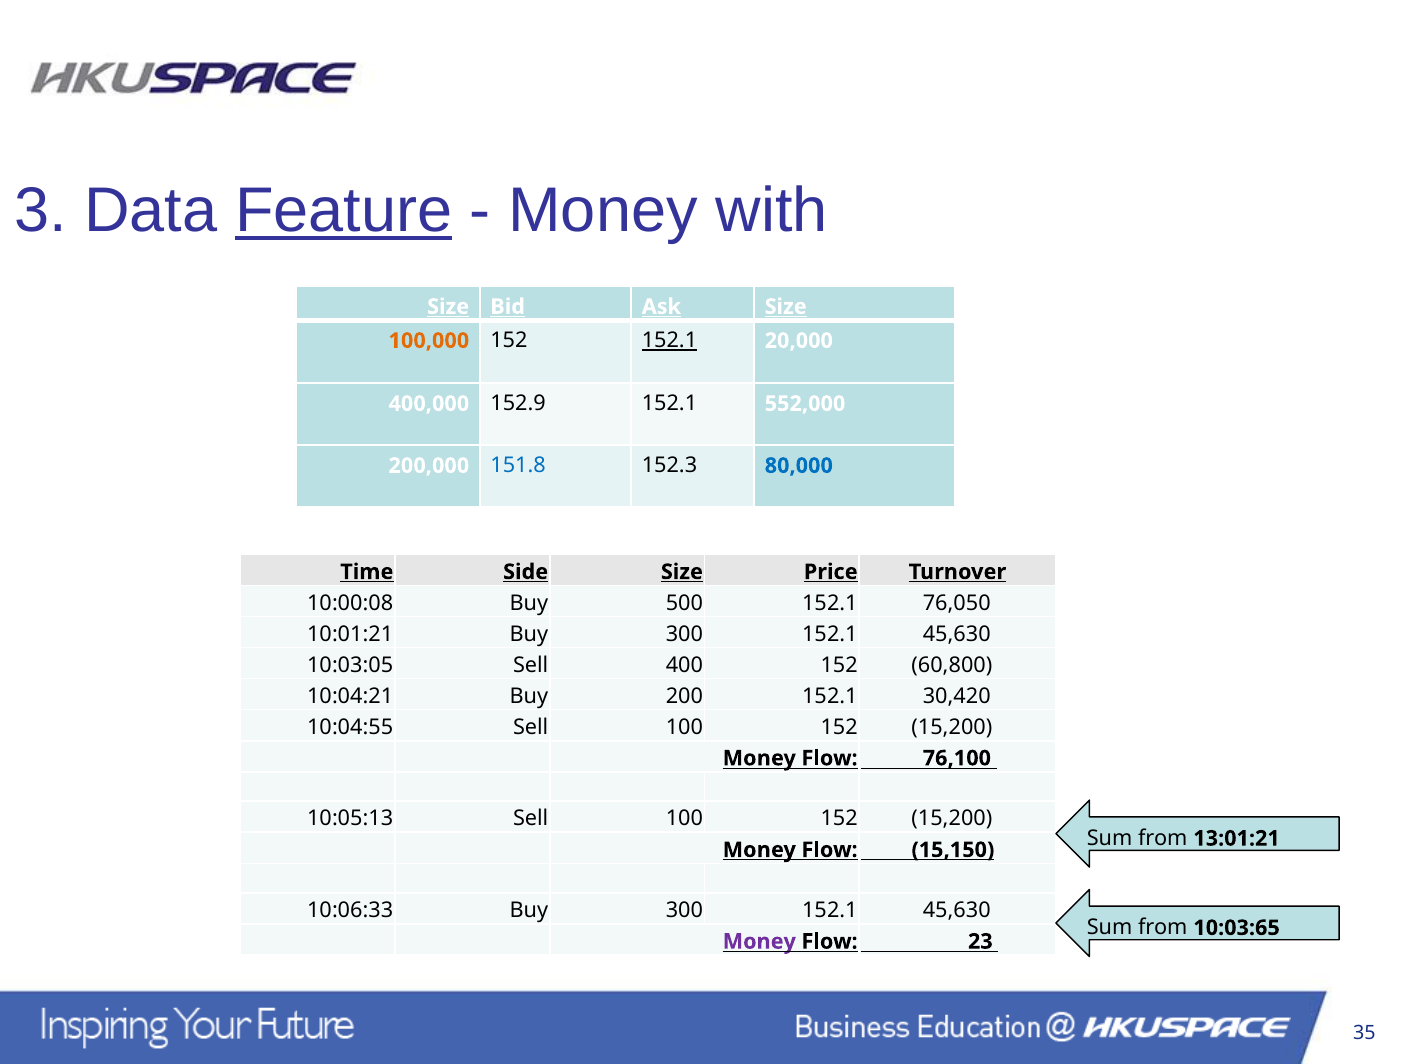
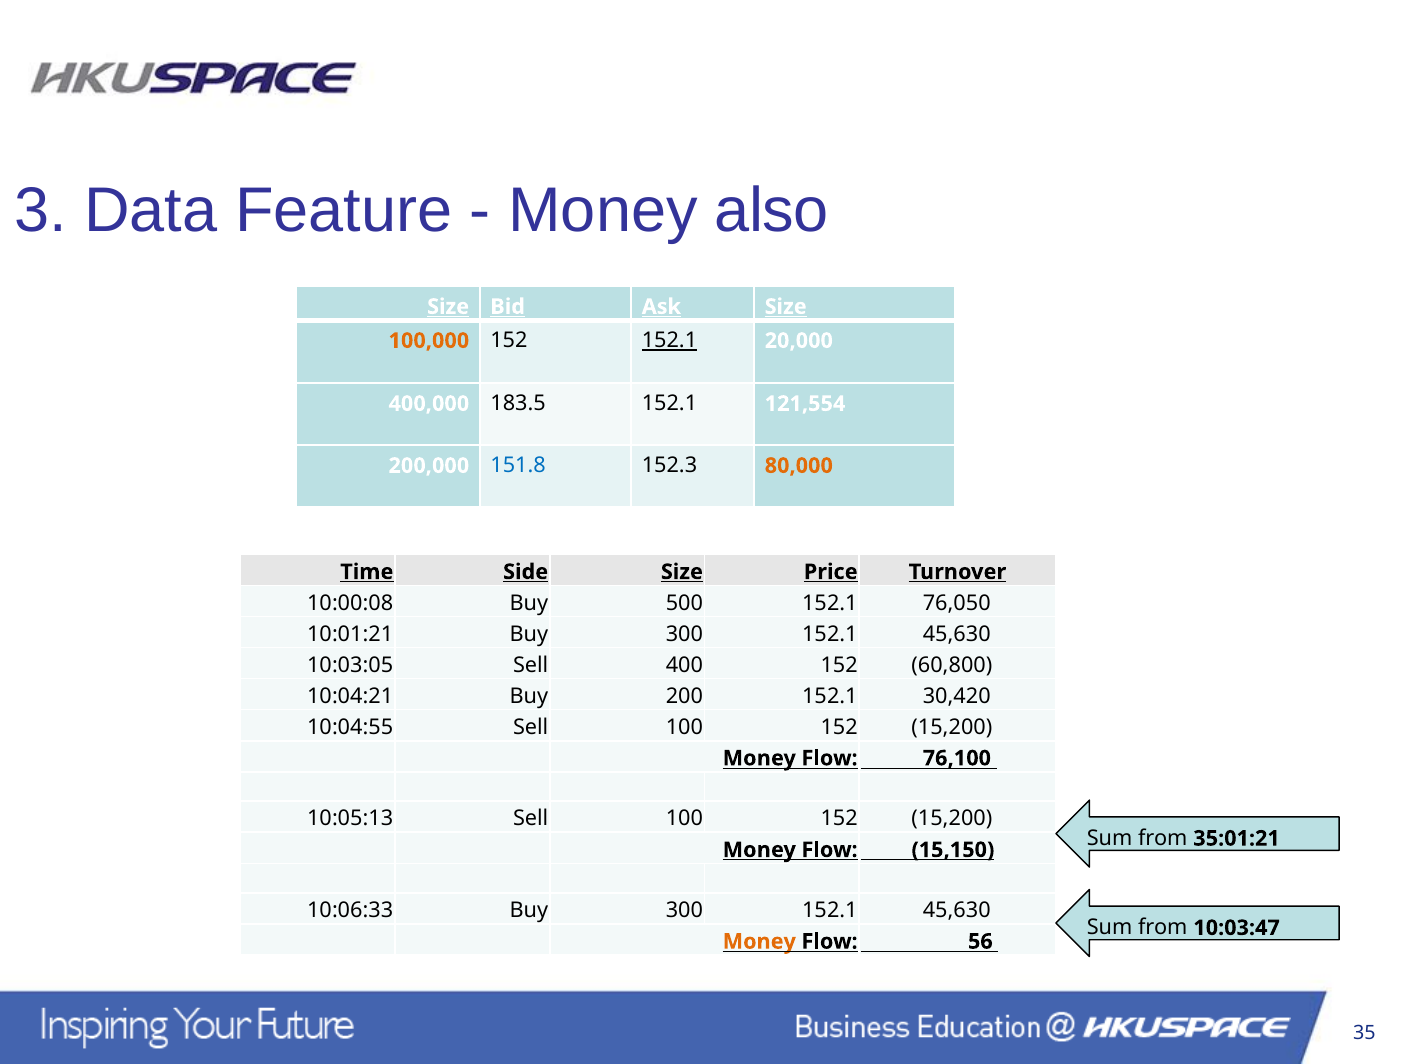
Feature underline: present -> none
with: with -> also
152.9: 152.9 -> 183.5
552,000: 552,000 -> 121,554
80,000 colour: blue -> orange
13:01:21: 13:01:21 -> 35:01:21
10:03:65: 10:03:65 -> 10:03:47
Money at (759, 942) colour: purple -> orange
23: 23 -> 56
